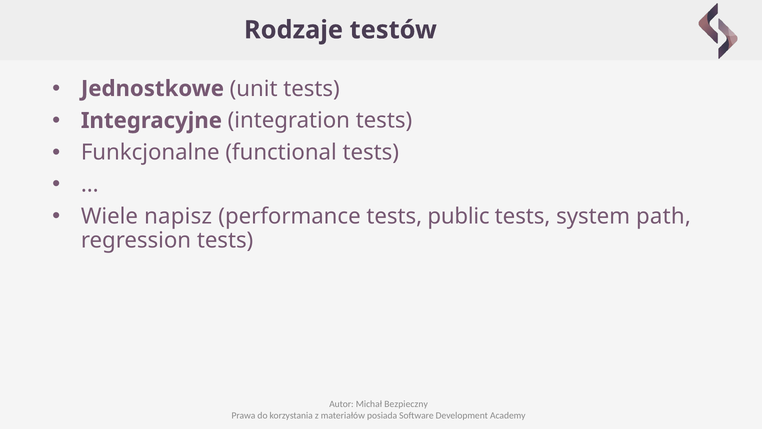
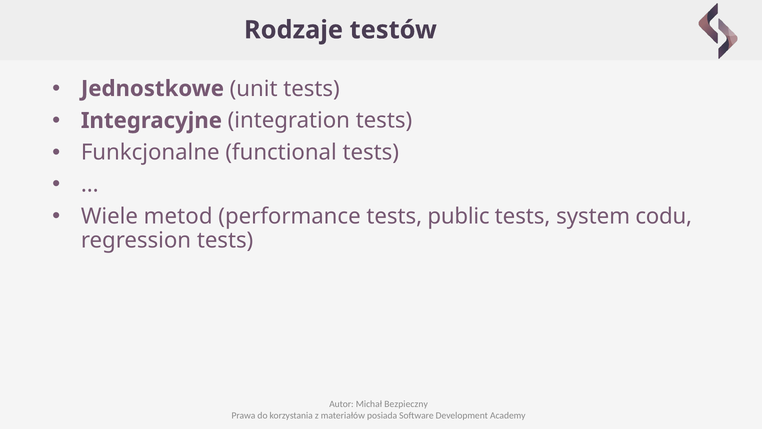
napisz: napisz -> metod
path: path -> codu
